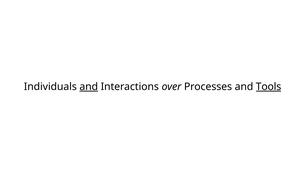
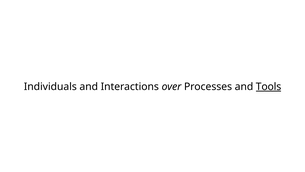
and at (89, 86) underline: present -> none
